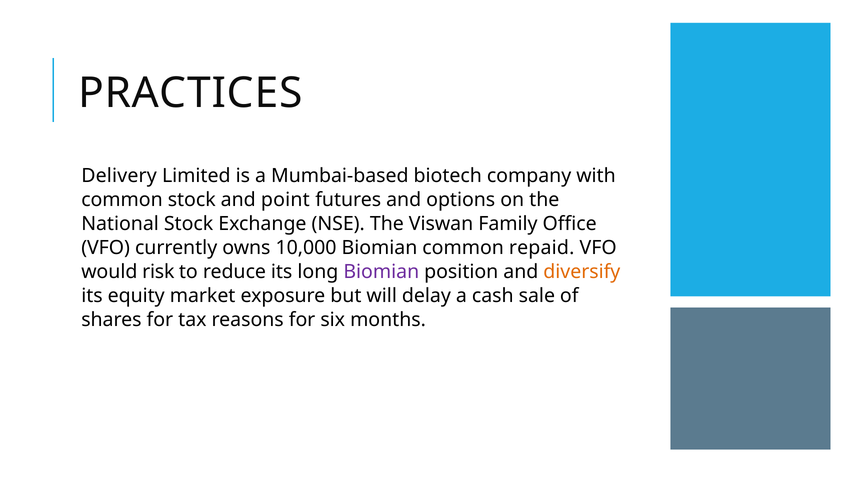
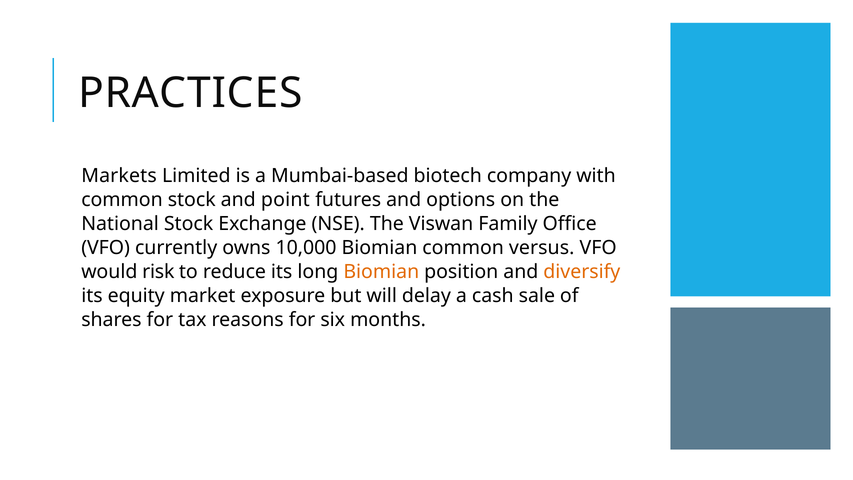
Delivery: Delivery -> Markets
repaid: repaid -> versus
Biomian at (381, 272) colour: purple -> orange
